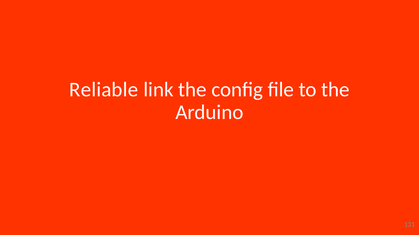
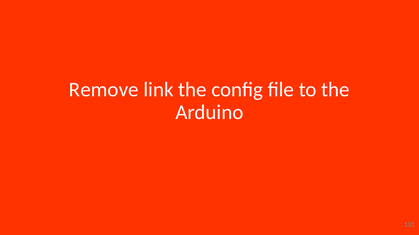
Reliable: Reliable -> Remove
